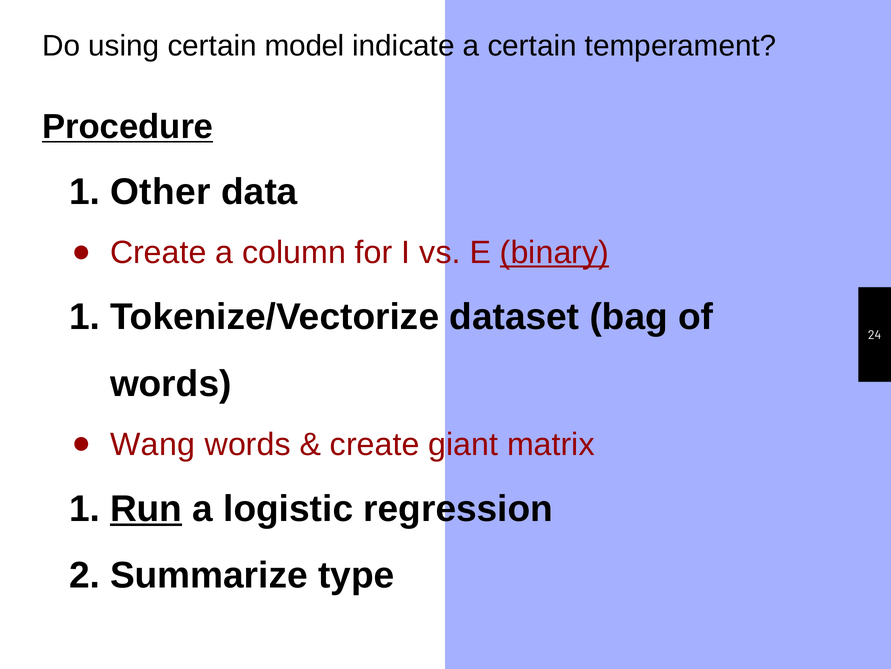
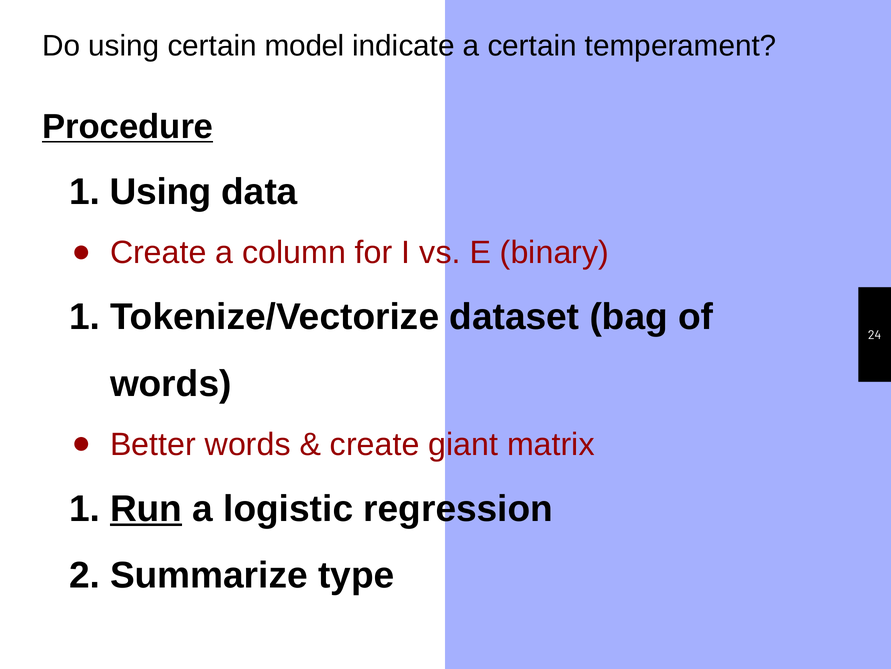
Other at (160, 192): Other -> Using
binary underline: present -> none
Wang: Wang -> Better
